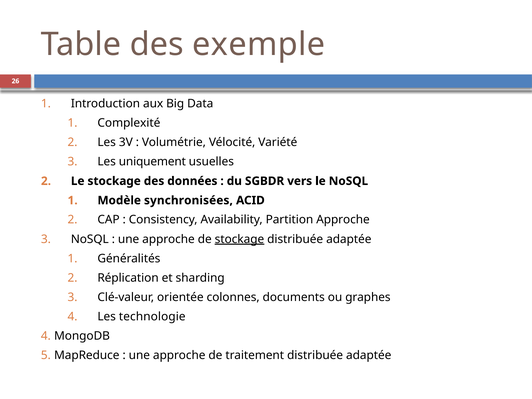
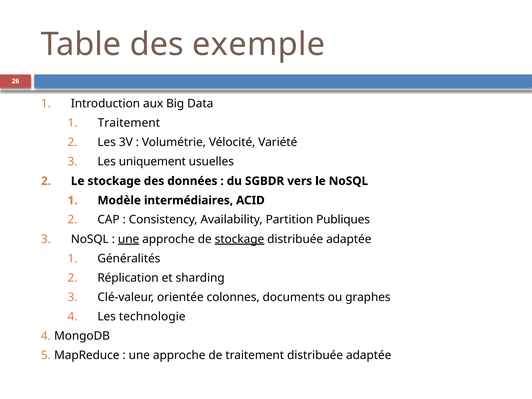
Complexité at (129, 123): Complexité -> Traitement
synchronisées: synchronisées -> intermédiaires
Partition Approche: Approche -> Publiques
une at (129, 239) underline: none -> present
